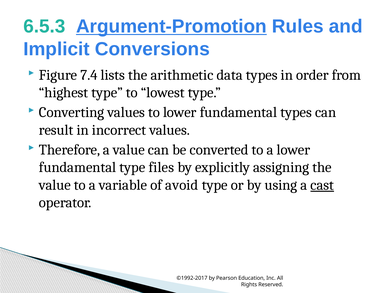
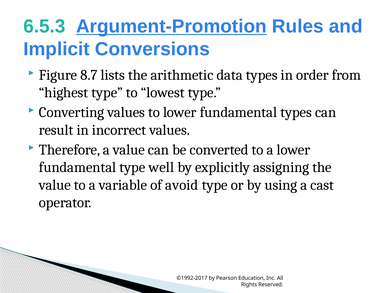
7.4: 7.4 -> 8.7
files: files -> well
cast underline: present -> none
